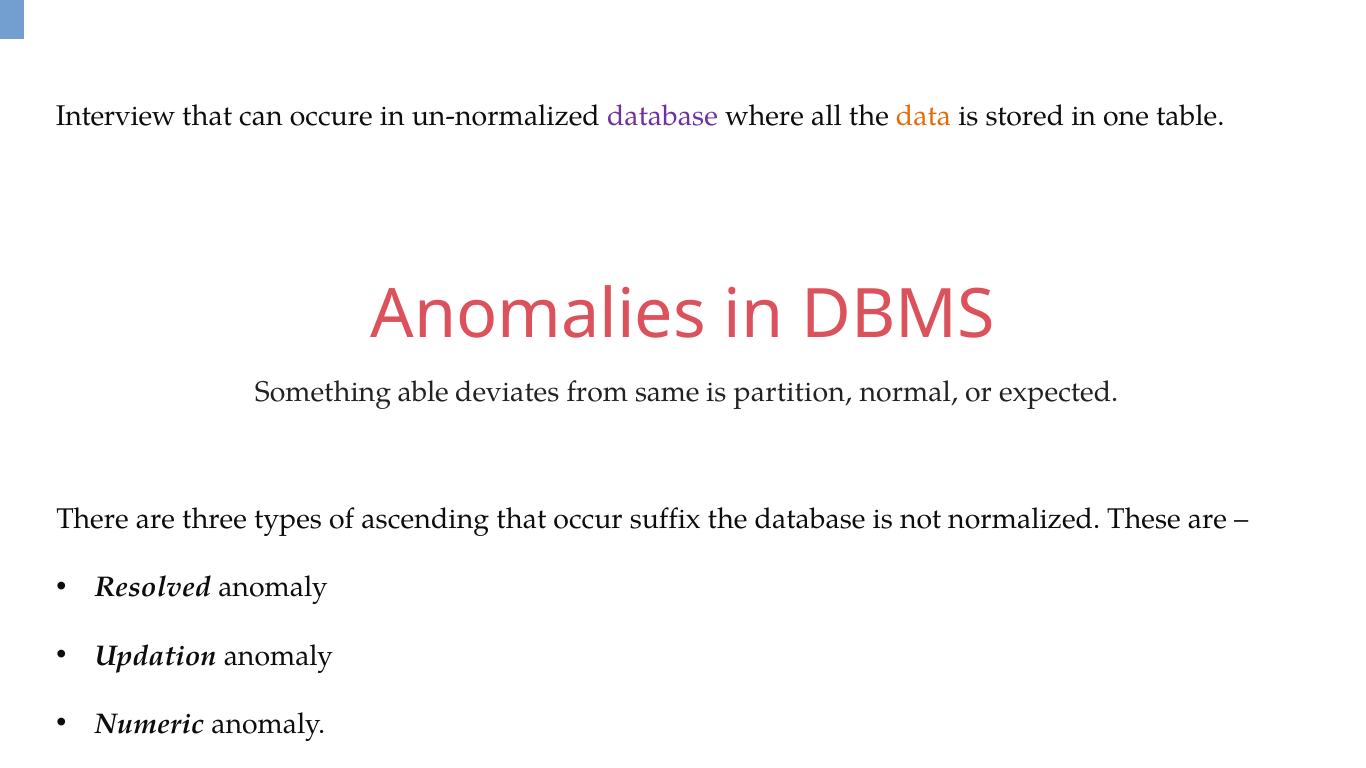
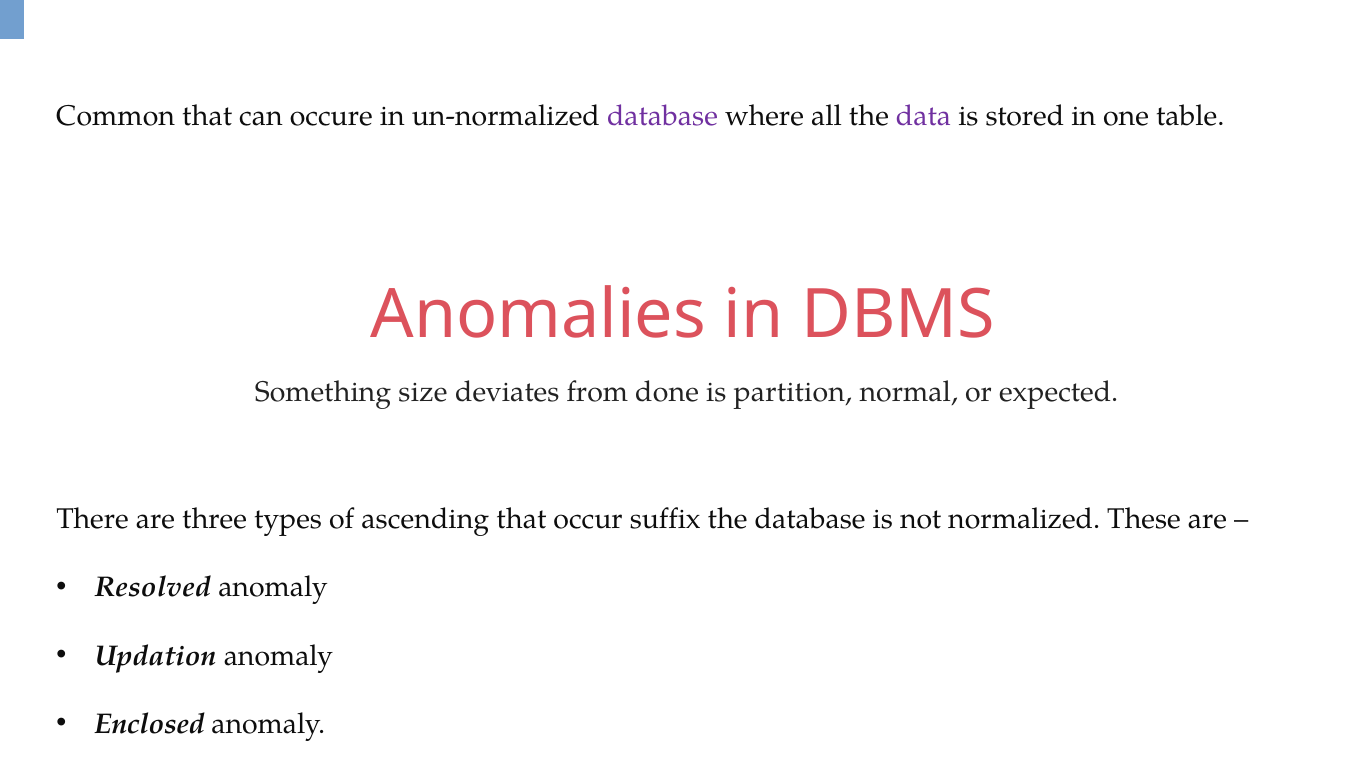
Interview: Interview -> Common
data colour: orange -> purple
able: able -> size
same: same -> done
Numeric: Numeric -> Enclosed
